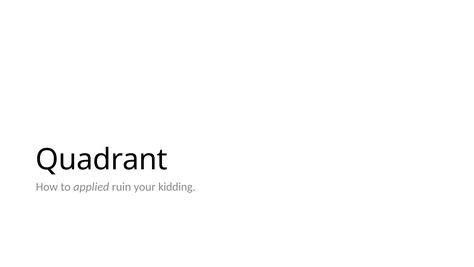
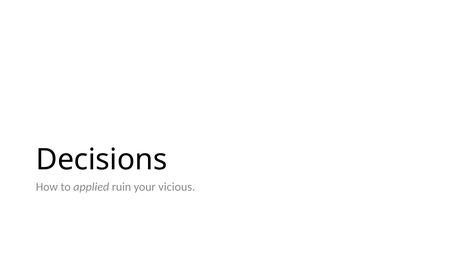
Quadrant: Quadrant -> Decisions
kidding: kidding -> vicious
